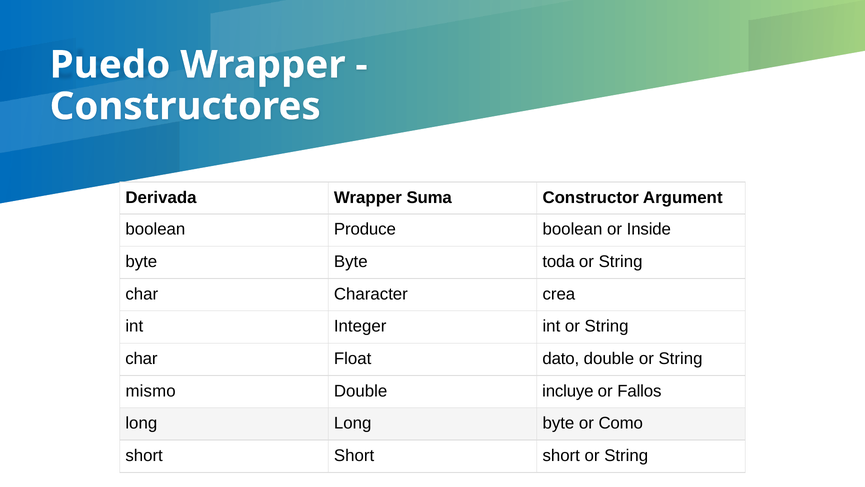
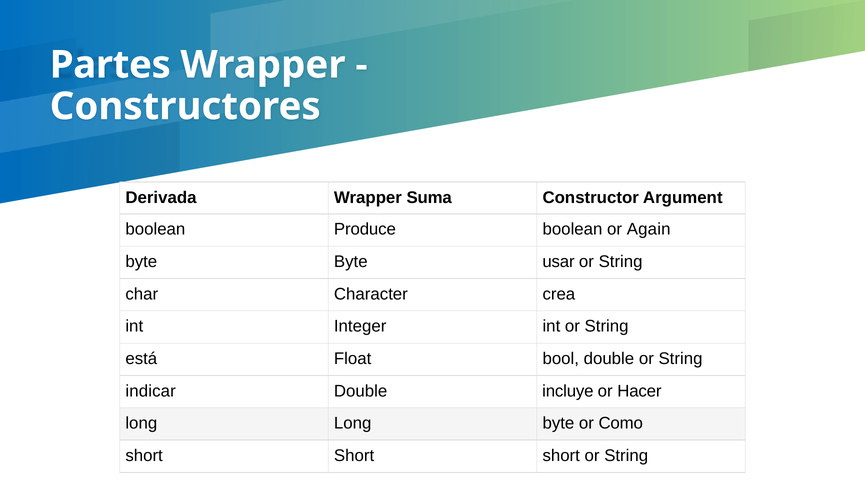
Puedo: Puedo -> Partes
Inside: Inside -> Again
toda: toda -> usar
char at (141, 358): char -> está
dato: dato -> bool
mismo: mismo -> indicar
Fallos: Fallos -> Hacer
